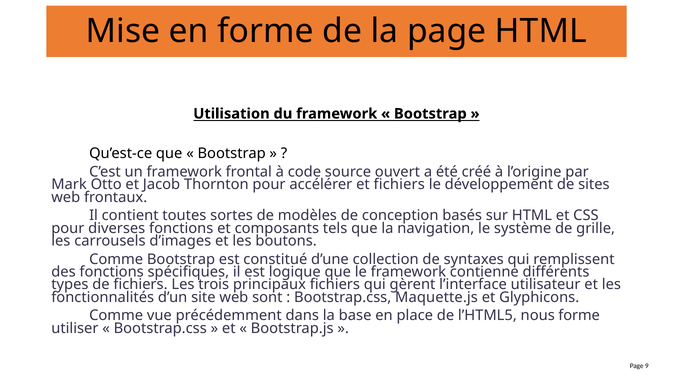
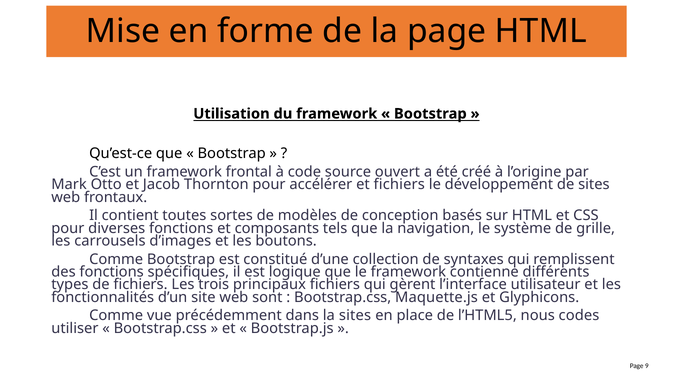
la base: base -> sites
nous forme: forme -> codes
